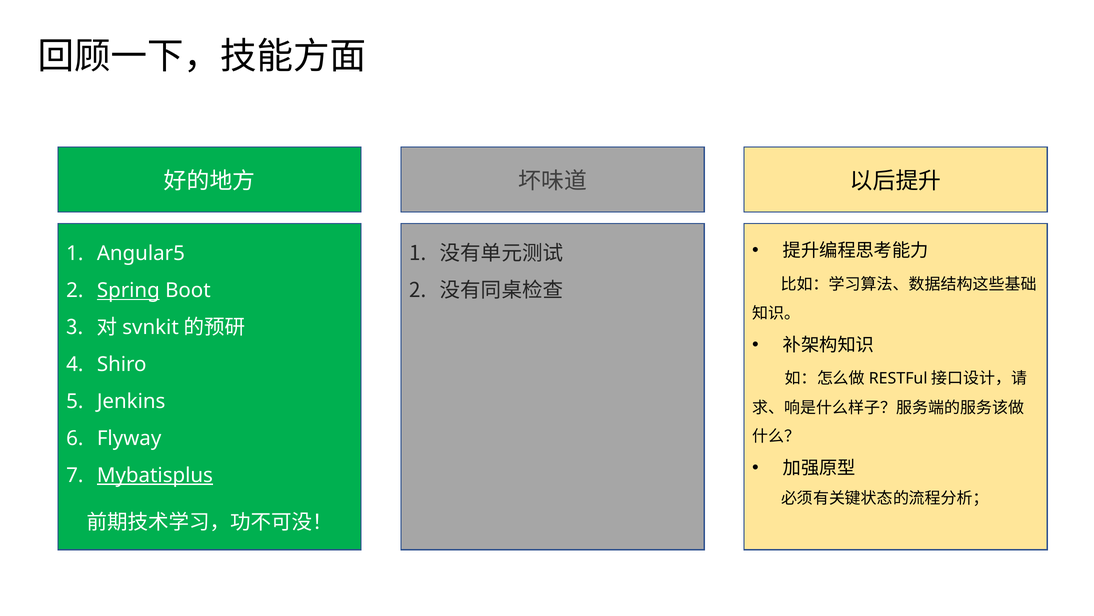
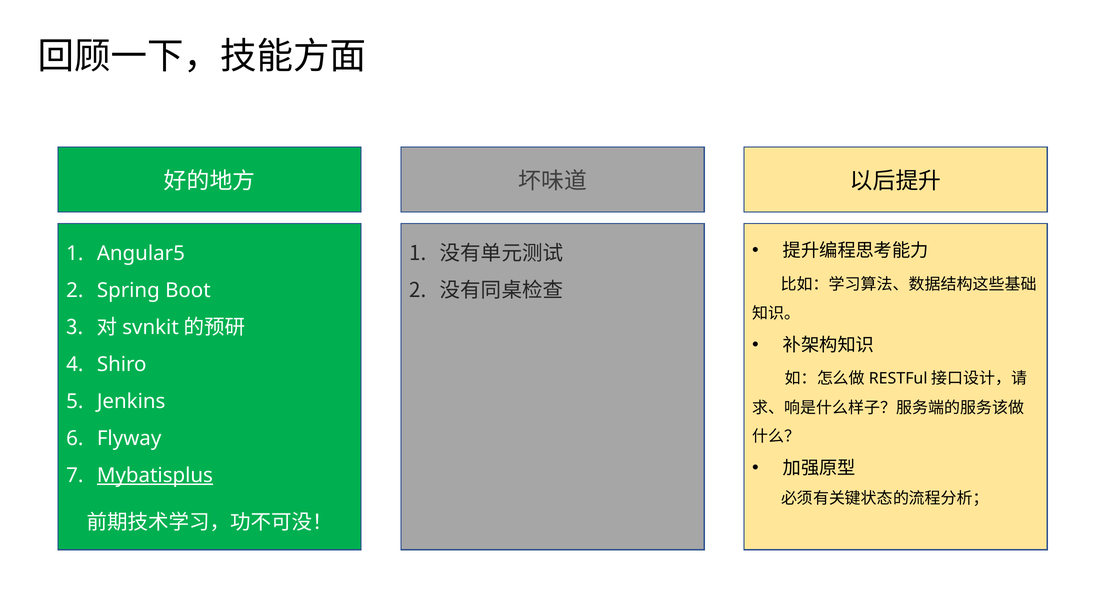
Spring underline: present -> none
